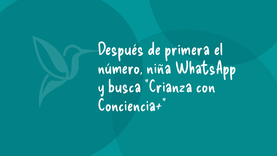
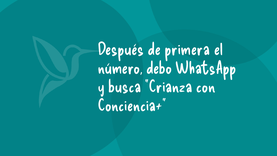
niña: niña -> debo
